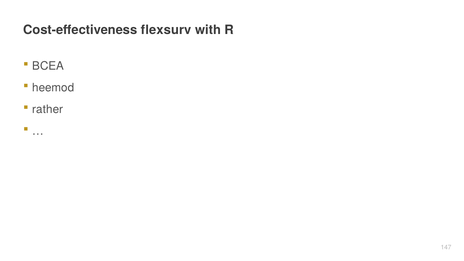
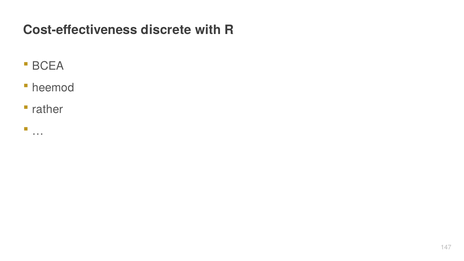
flexsurv: flexsurv -> discrete
